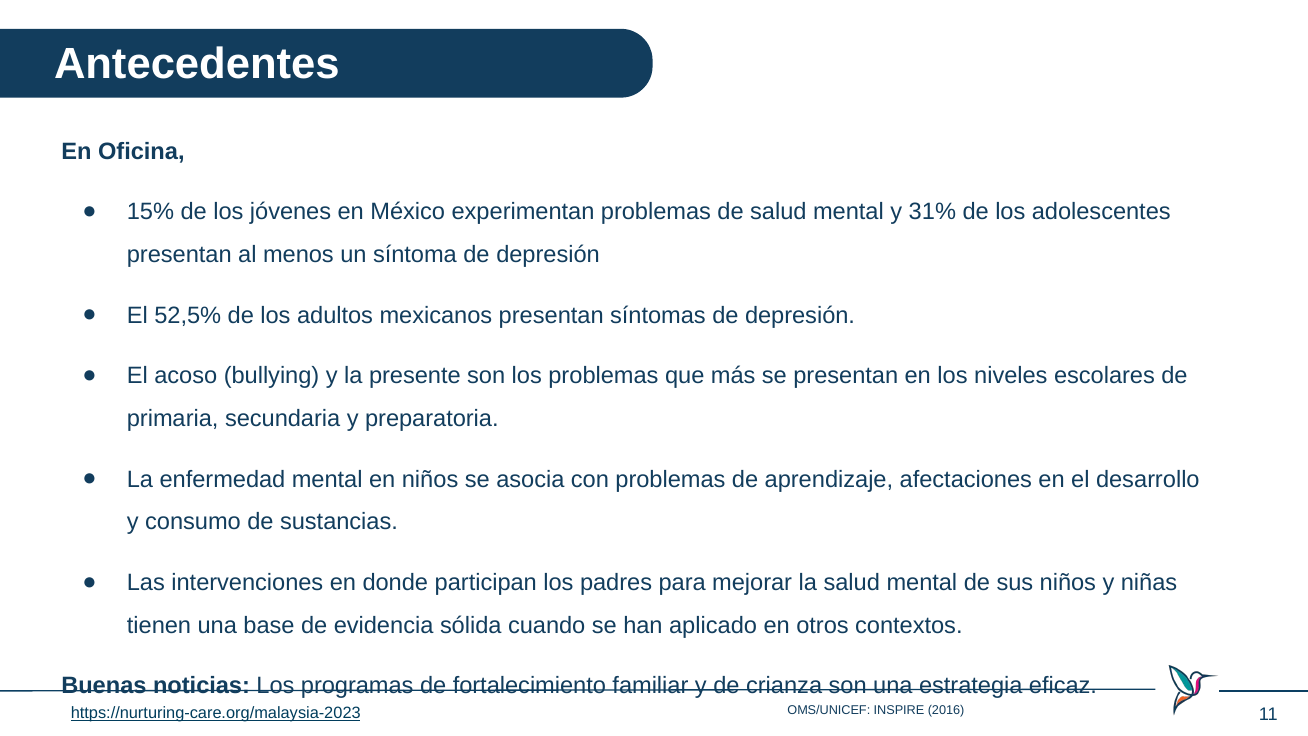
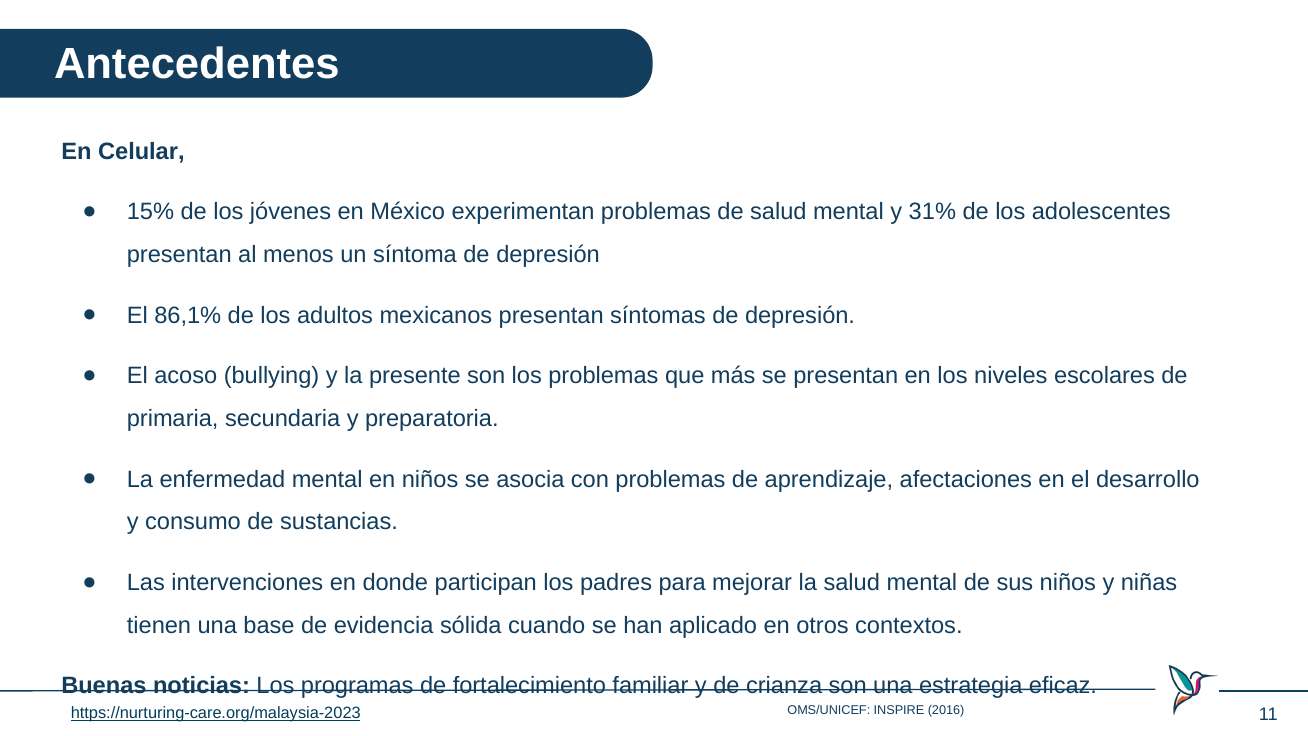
Oficina: Oficina -> Celular
52,5%: 52,5% -> 86,1%
